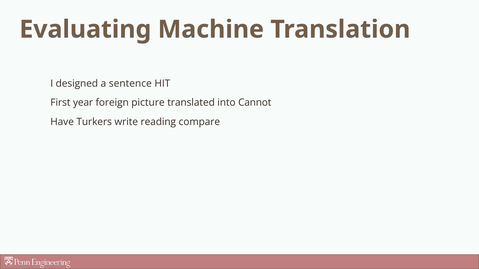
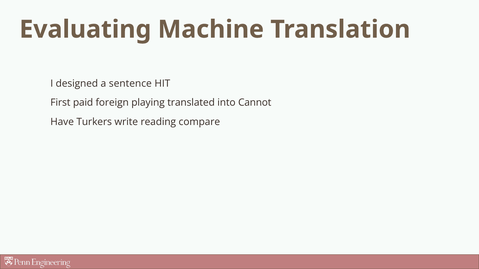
year: year -> paid
picture: picture -> playing
